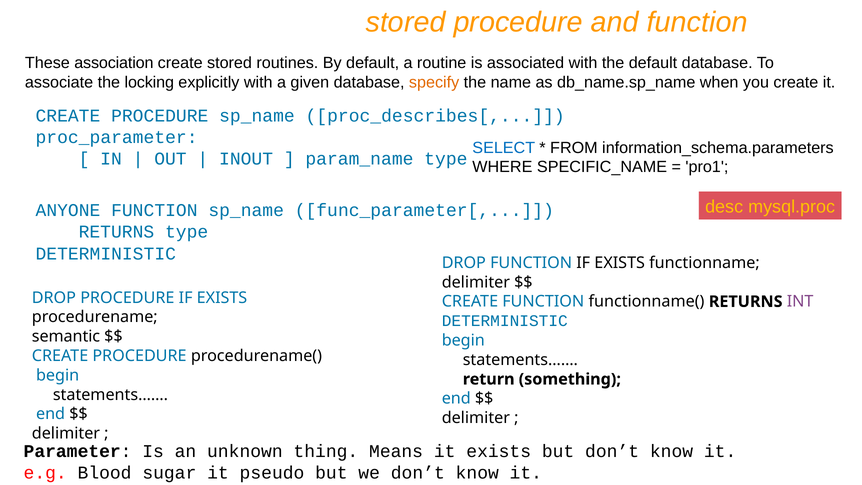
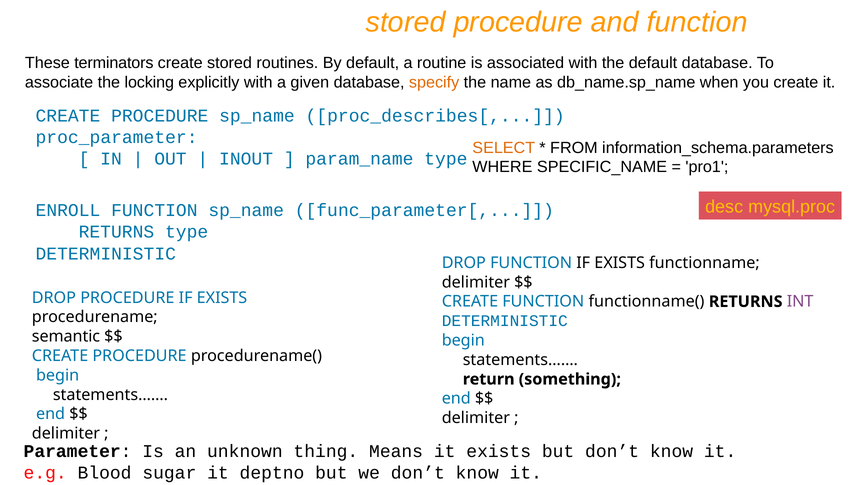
association: association -> terminators
SELECT colour: blue -> orange
ANYONE: ANYONE -> ENROLL
pseudo: pseudo -> deptno
